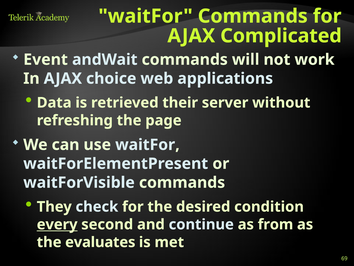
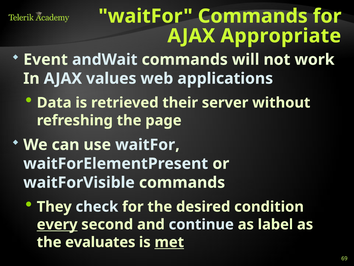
Complicated: Complicated -> Appropriate
choice: choice -> values
from: from -> label
met underline: none -> present
